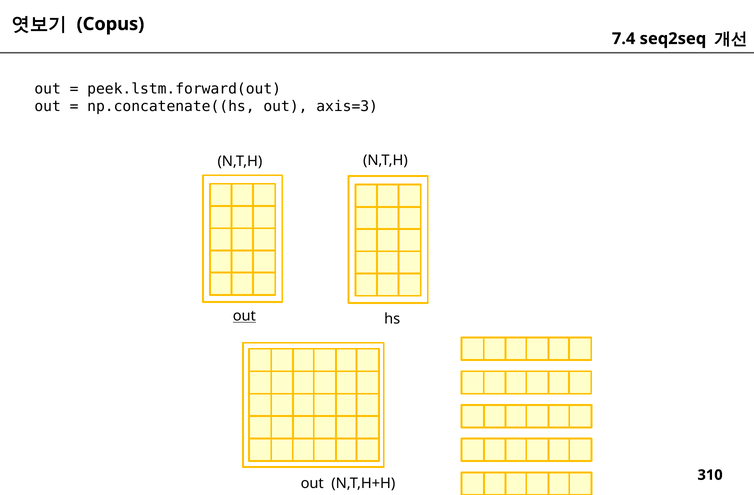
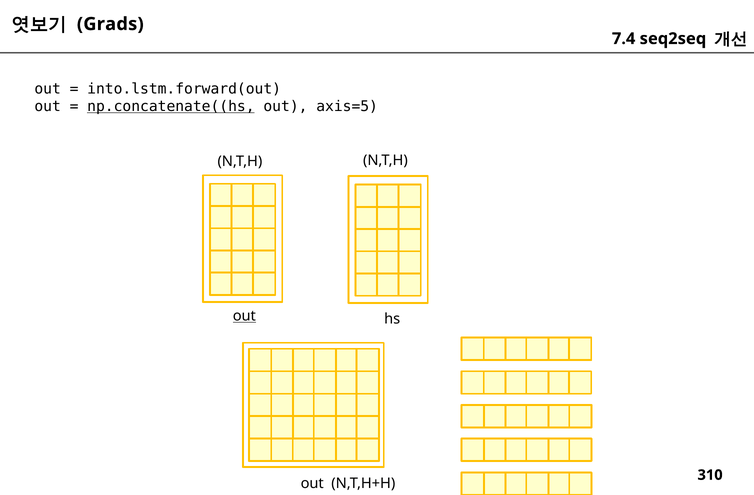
Copus: Copus -> Grads
peek.lstm.forward(out: peek.lstm.forward(out -> into.lstm.forward(out
np.concatenate((hs underline: none -> present
axis=3: axis=3 -> axis=5
